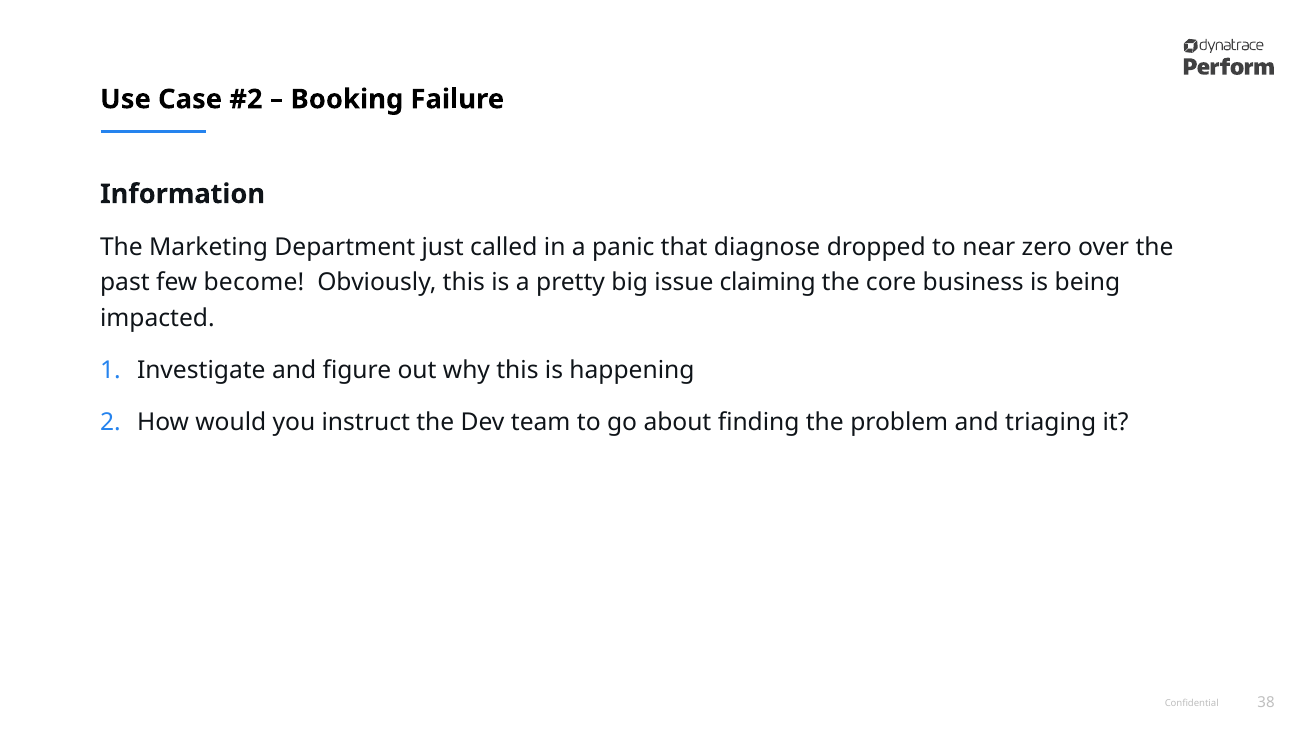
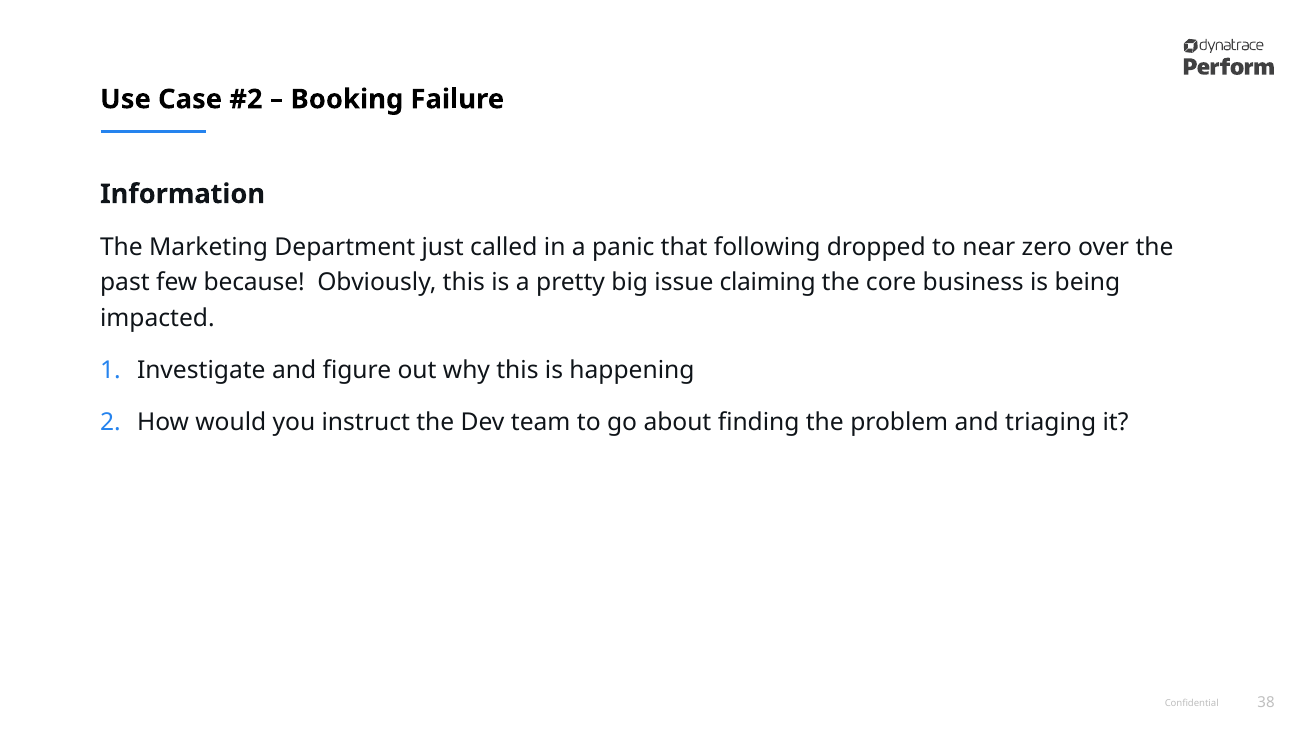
diagnose: diagnose -> following
become: become -> because
